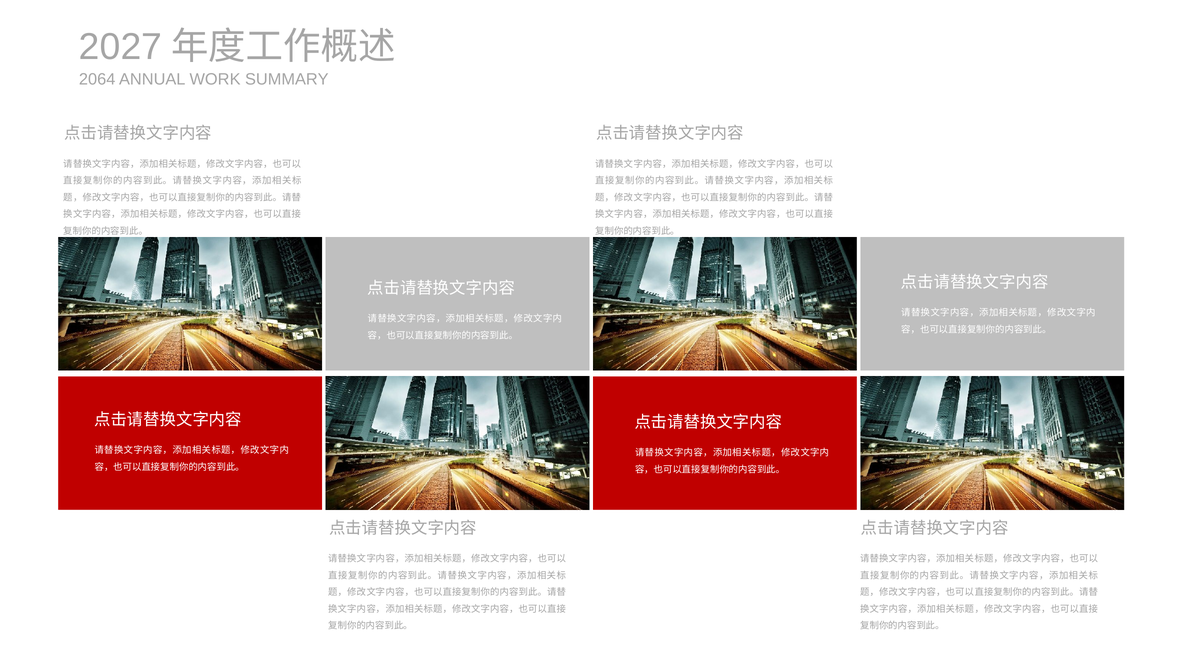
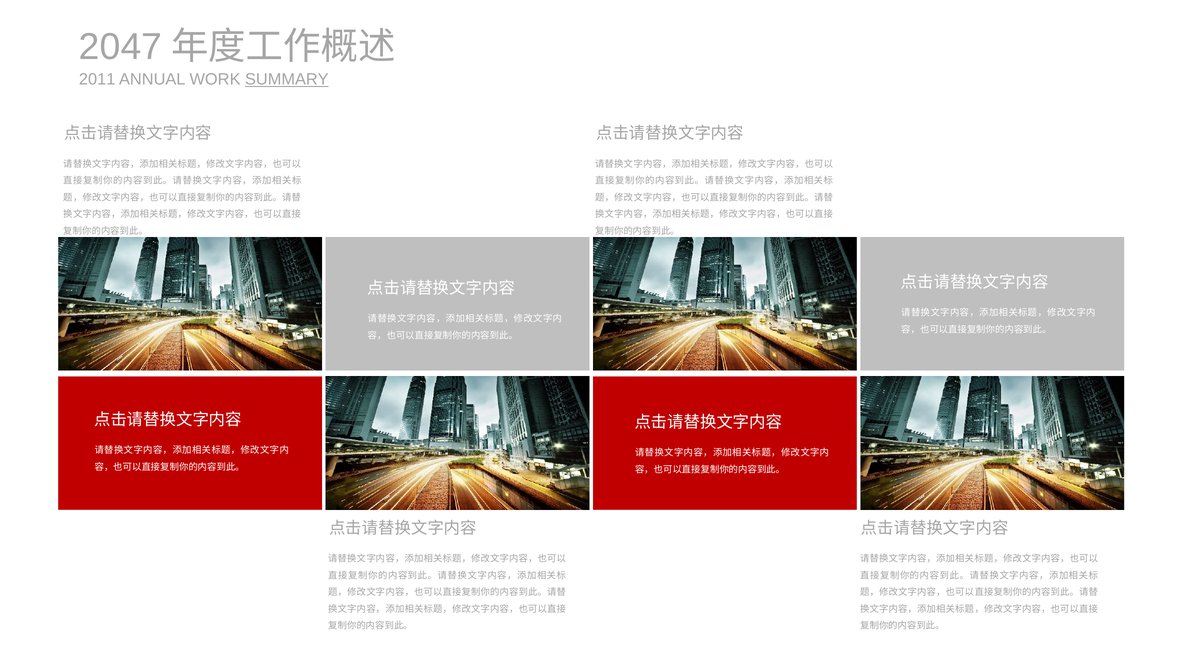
2027: 2027 -> 2047
2064: 2064 -> 2011
SUMMARY underline: none -> present
